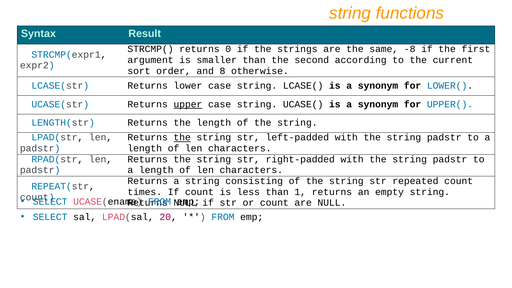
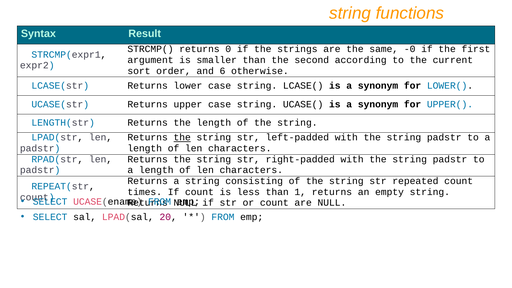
-8: -8 -> -0
8: 8 -> 6
upper underline: present -> none
